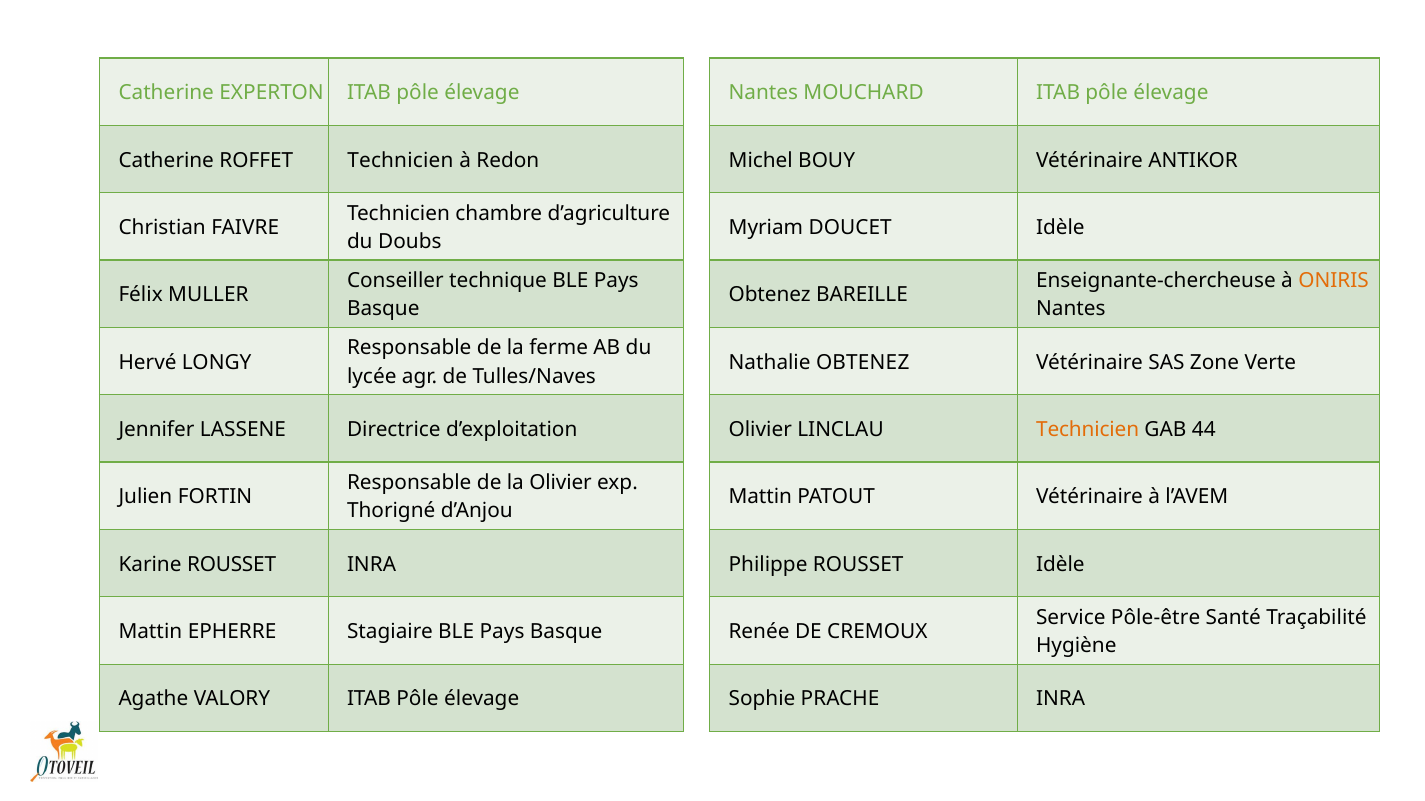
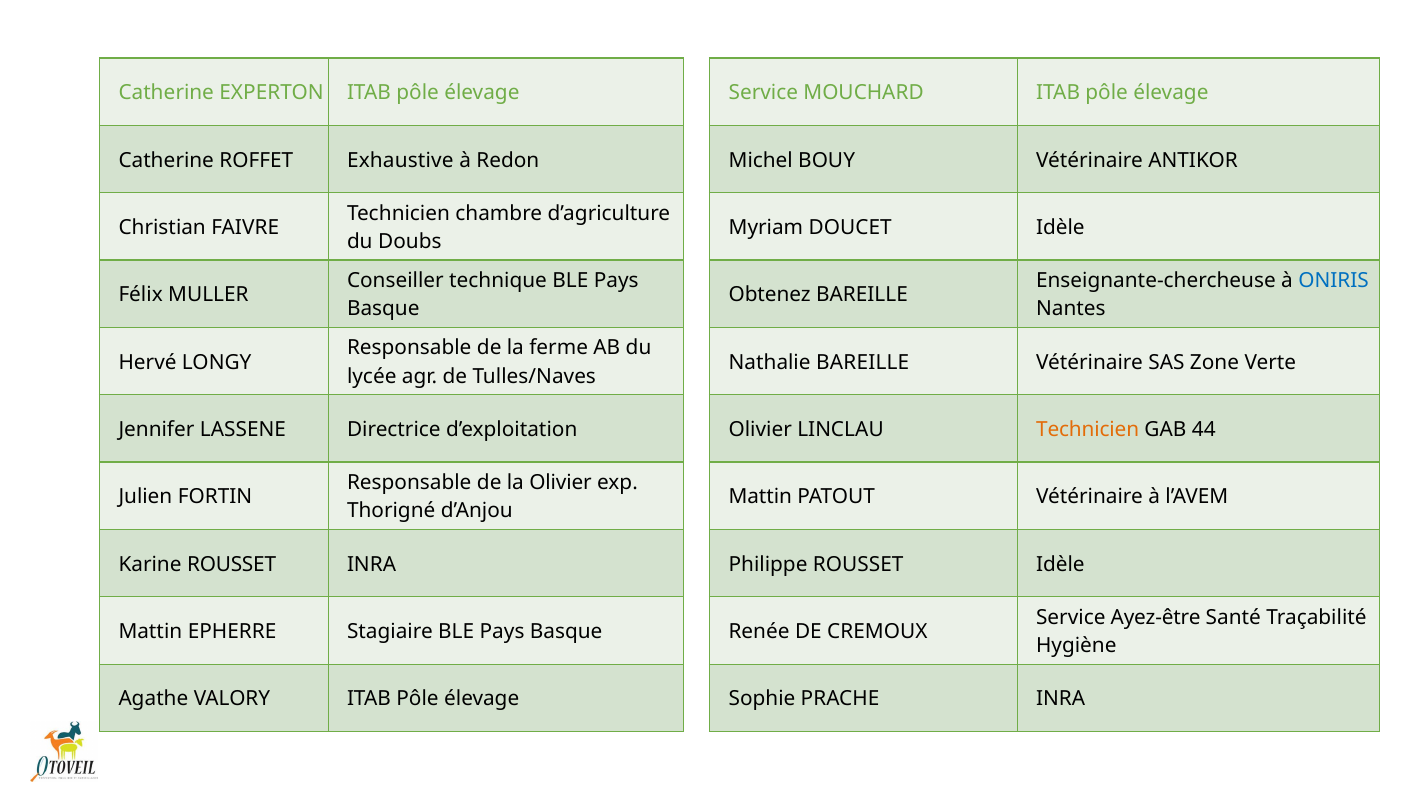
Nantes at (763, 93): Nantes -> Service
ROFFET Technicien: Technicien -> Exhaustive
ONIRIS colour: orange -> blue
Nathalie OBTENEZ: OBTENEZ -> BAREILLE
Pôle-être: Pôle-être -> Ayez-être
